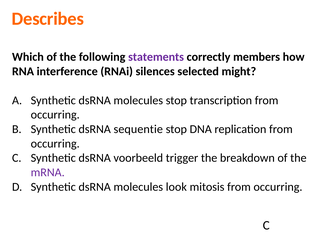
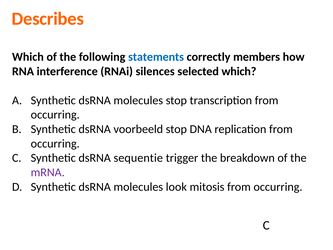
statements colour: purple -> blue
selected might: might -> which
sequentie: sequentie -> voorbeeld
voorbeeld: voorbeeld -> sequentie
